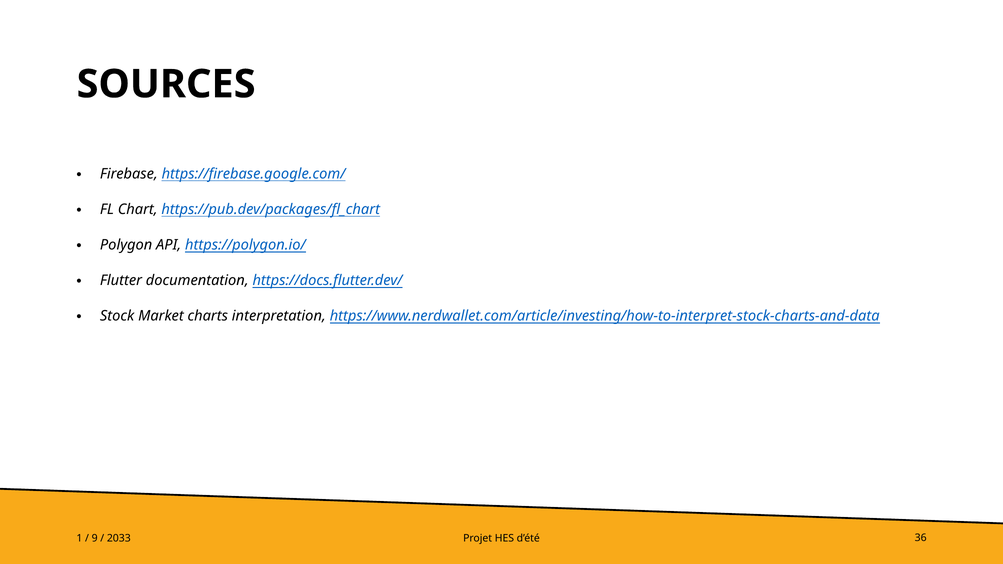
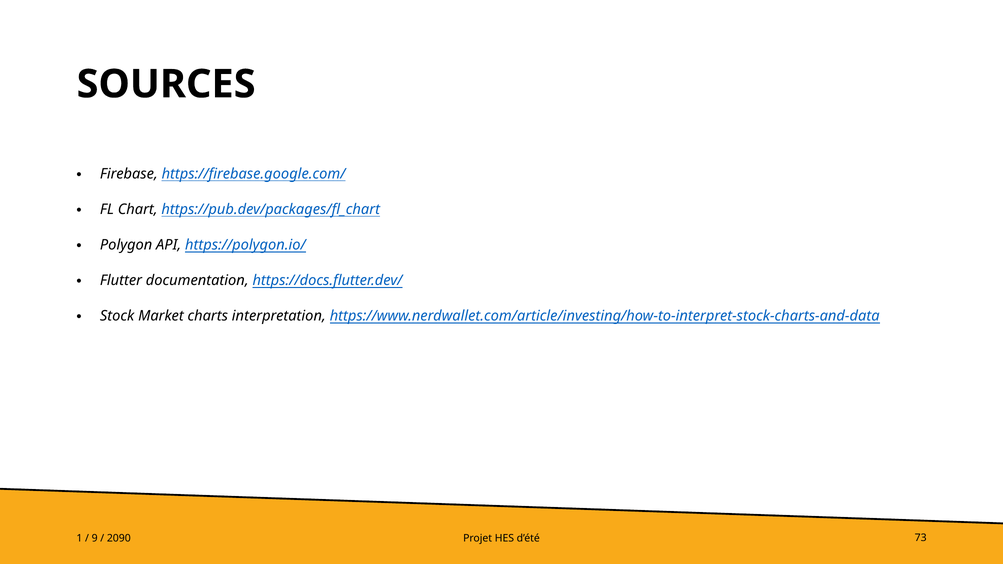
2033: 2033 -> 2090
36: 36 -> 73
